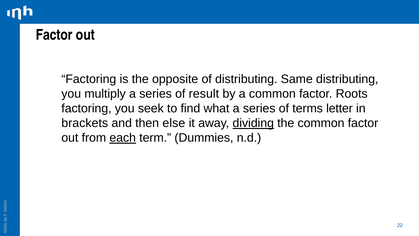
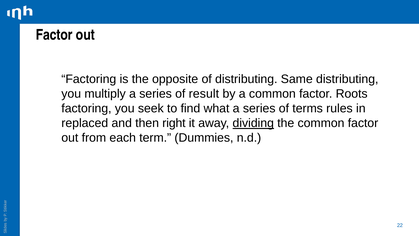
letter: letter -> rules
brackets: brackets -> replaced
else: else -> right
each underline: present -> none
